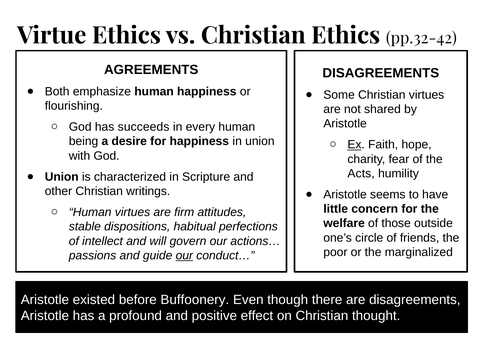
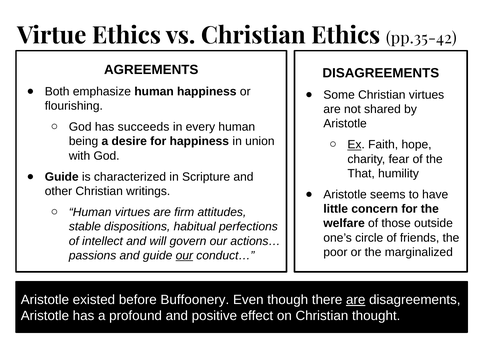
pp.32-42: pp.32-42 -> pp.35-42
Acts: Acts -> That
Union at (62, 177): Union -> Guide
are at (356, 300) underline: none -> present
